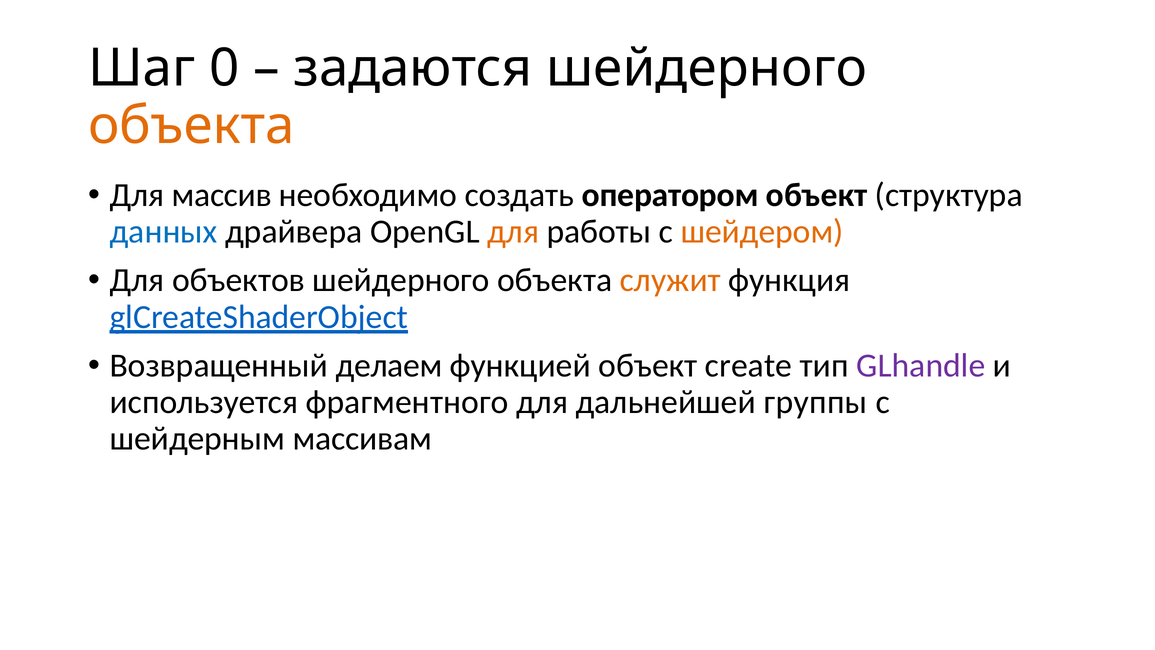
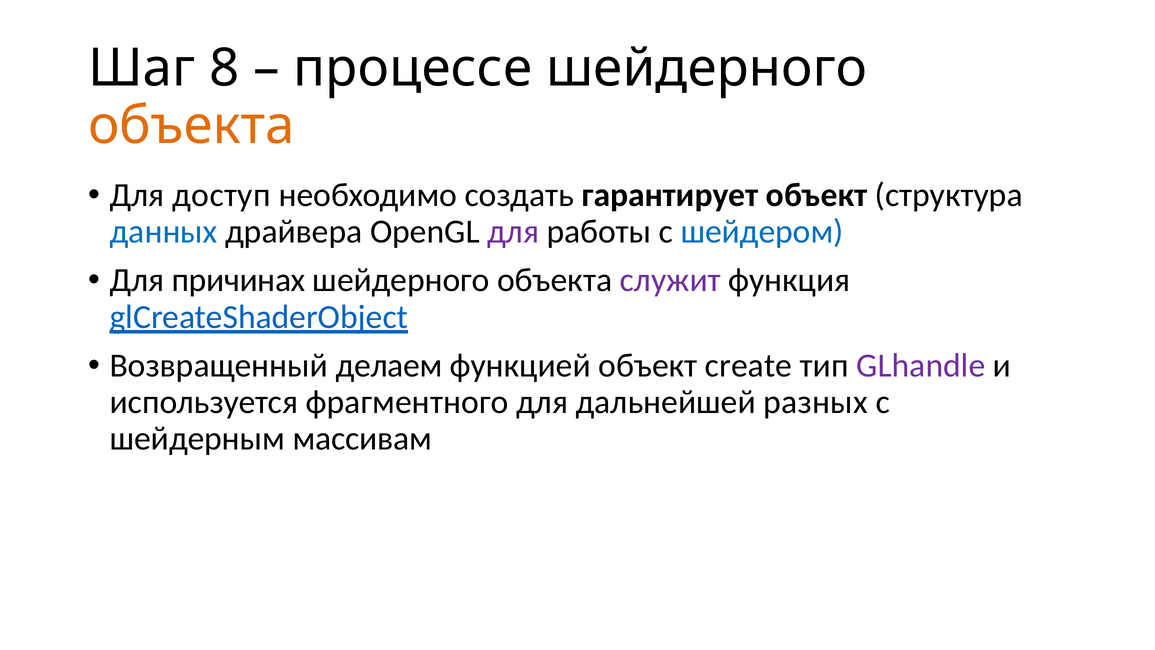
0: 0 -> 8
задаются: задаются -> процессе
массив: массив -> доступ
оператором: оператором -> гарантирует
для at (513, 232) colour: orange -> purple
шейдером colour: orange -> blue
объектов: объектов -> причинах
служит colour: orange -> purple
группы: группы -> разных
